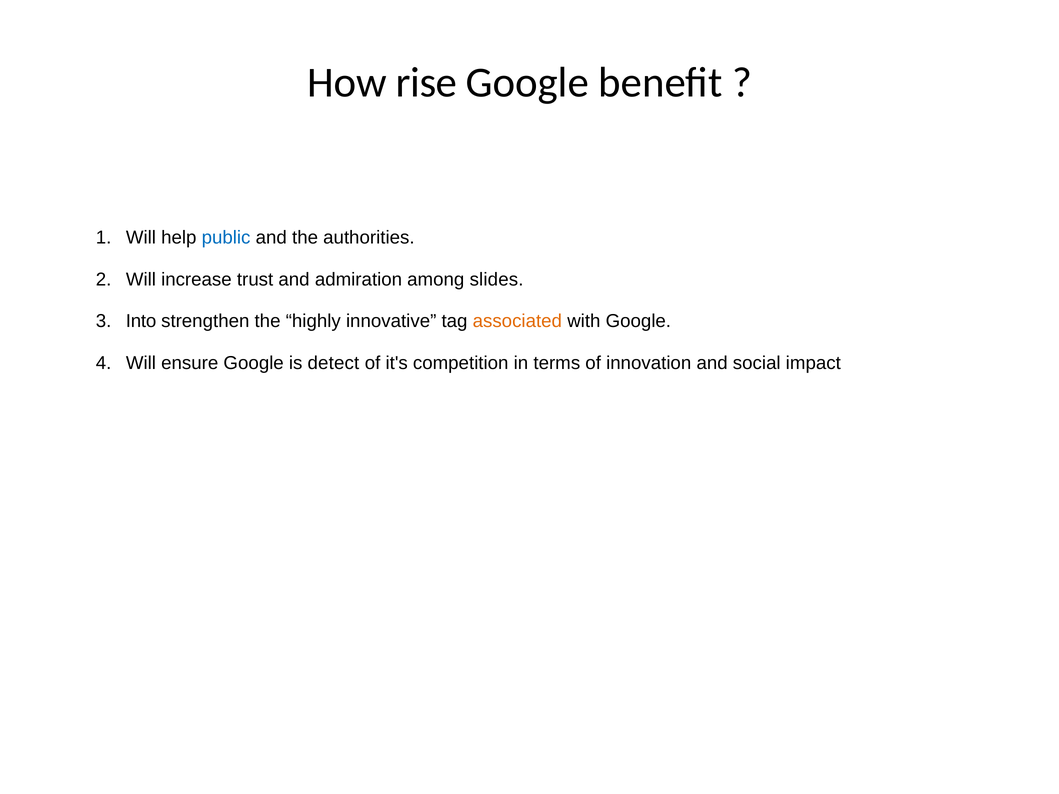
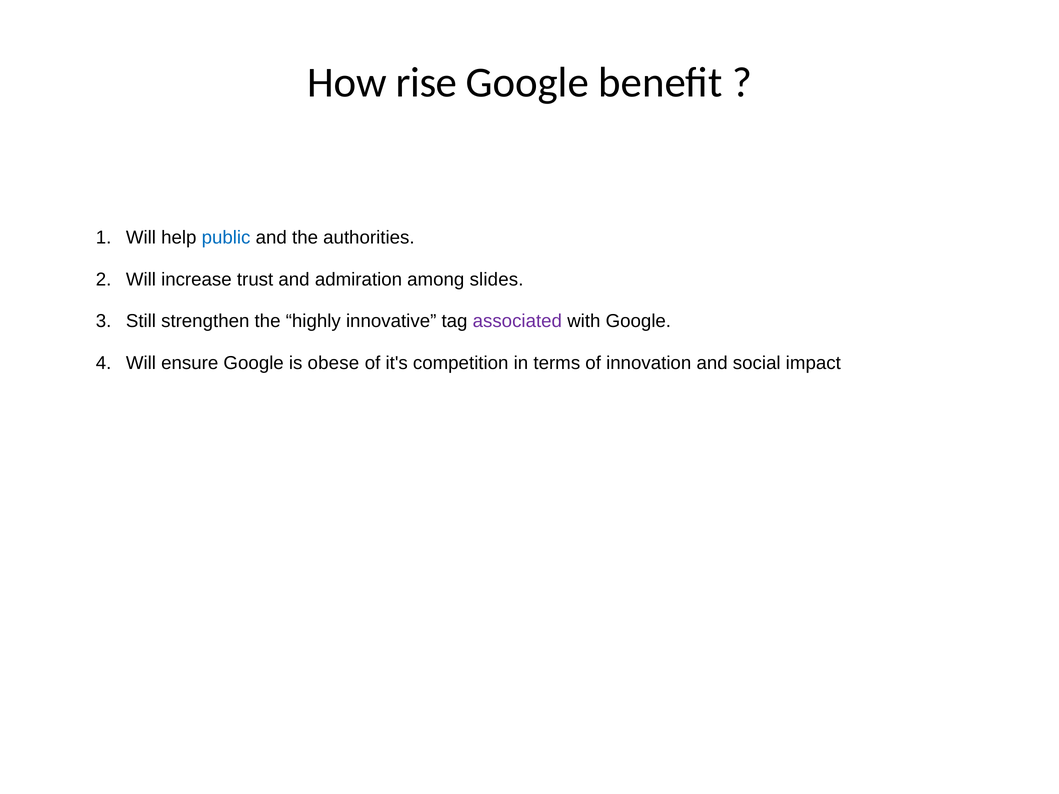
Into: Into -> Still
associated colour: orange -> purple
detect: detect -> obese
